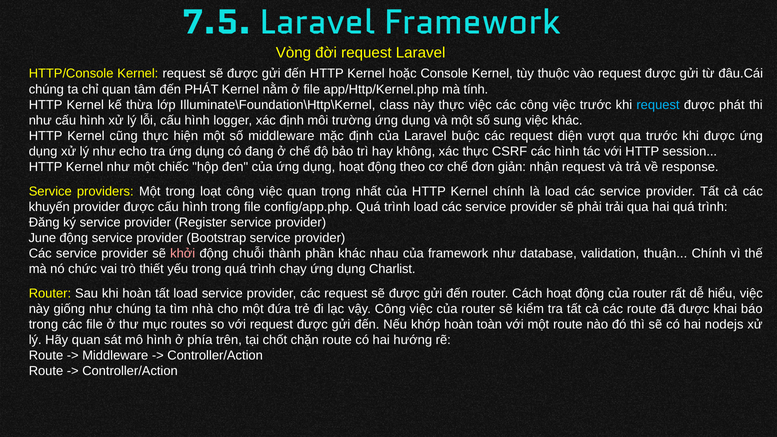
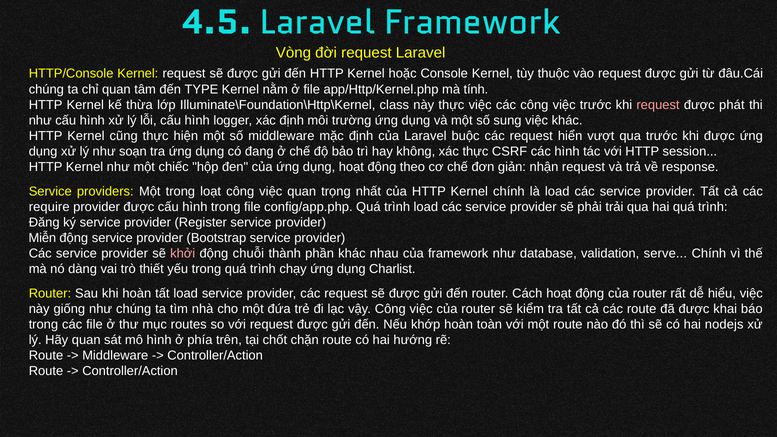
7.5: 7.5 -> 4.5
đến PHÁT: PHÁT -> TYPE
request at (658, 105) colour: light blue -> pink
diện: diện -> hiển
echo: echo -> soạn
khuyến: khuyến -> require
June: June -> Miễn
thuận: thuận -> serve
chức: chức -> dàng
